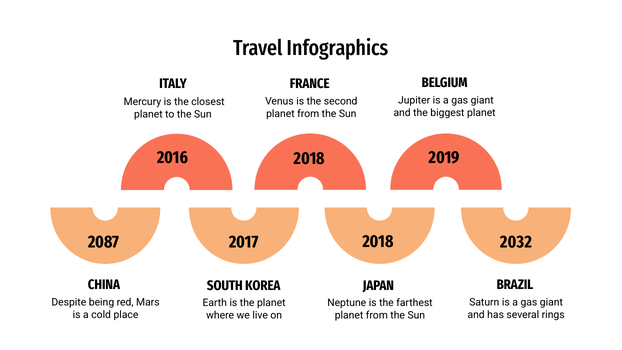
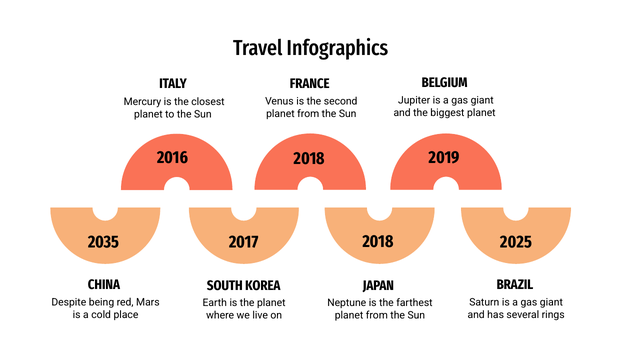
2032: 2032 -> 2025
2087: 2087 -> 2035
